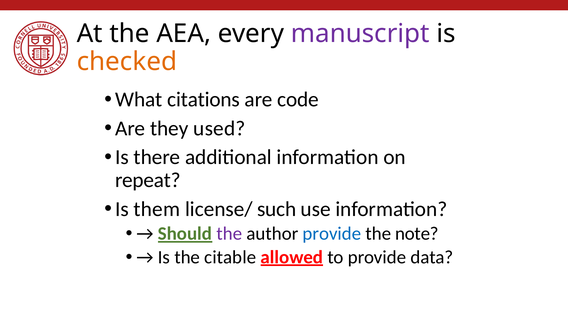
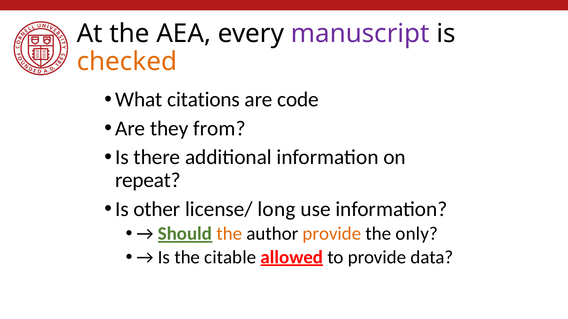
used: used -> from
them: them -> other
such: such -> long
the at (229, 234) colour: purple -> orange
provide at (332, 234) colour: blue -> orange
note: note -> only
